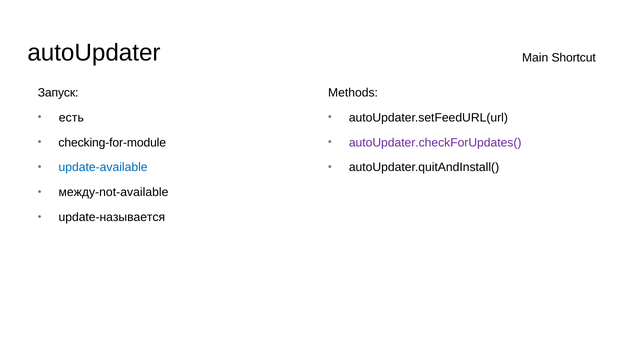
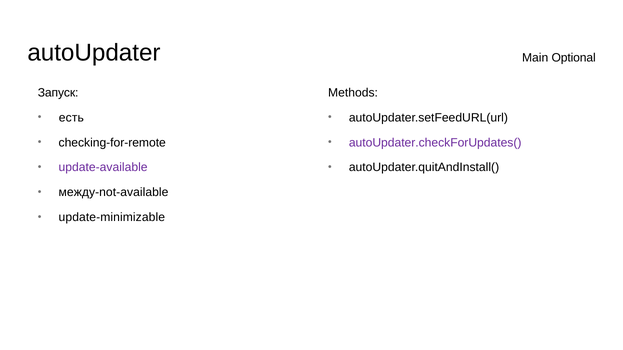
Shortcut: Shortcut -> Optional
checking-for-module: checking-for-module -> checking-for-remote
update-available colour: blue -> purple
update-называется: update-называется -> update-minimizable
